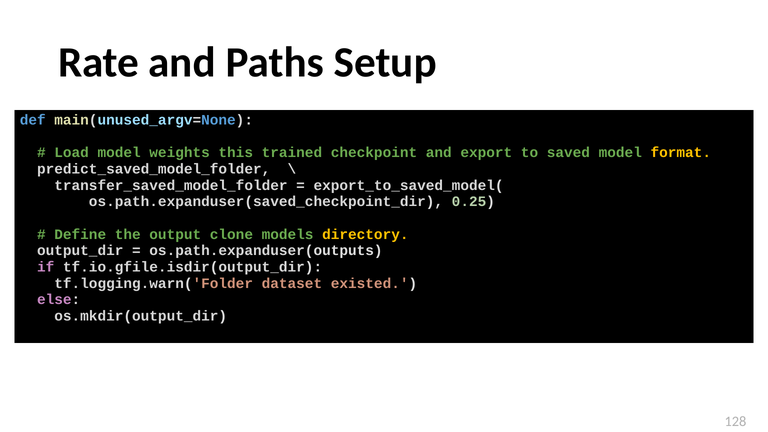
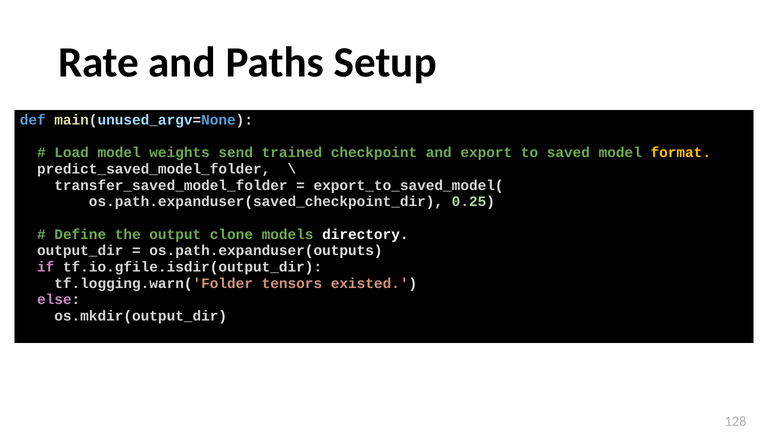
this: this -> send
directory colour: yellow -> white
dataset: dataset -> tensors
